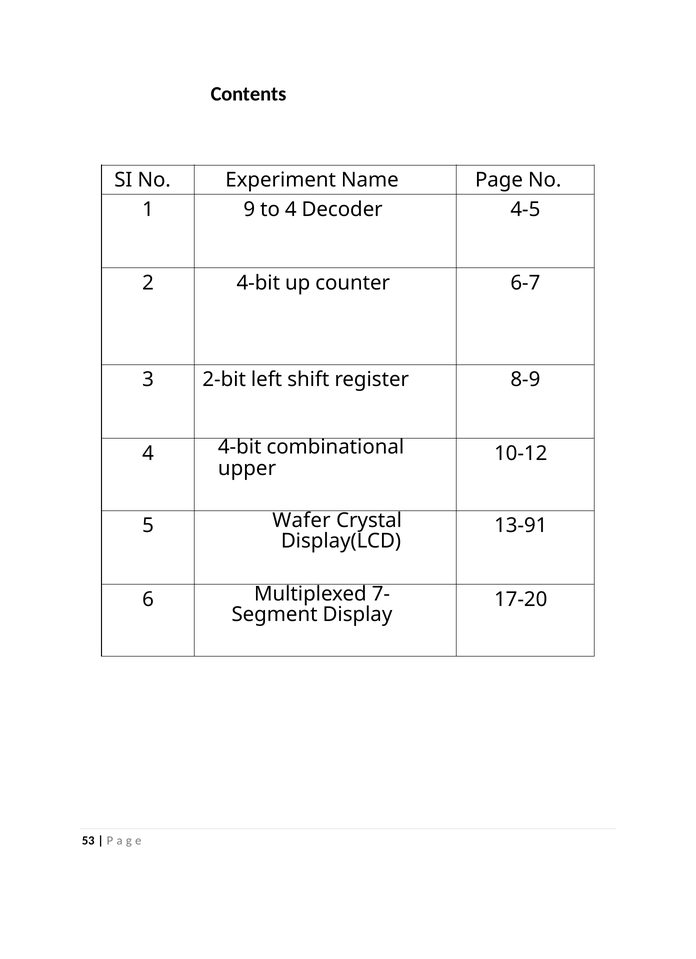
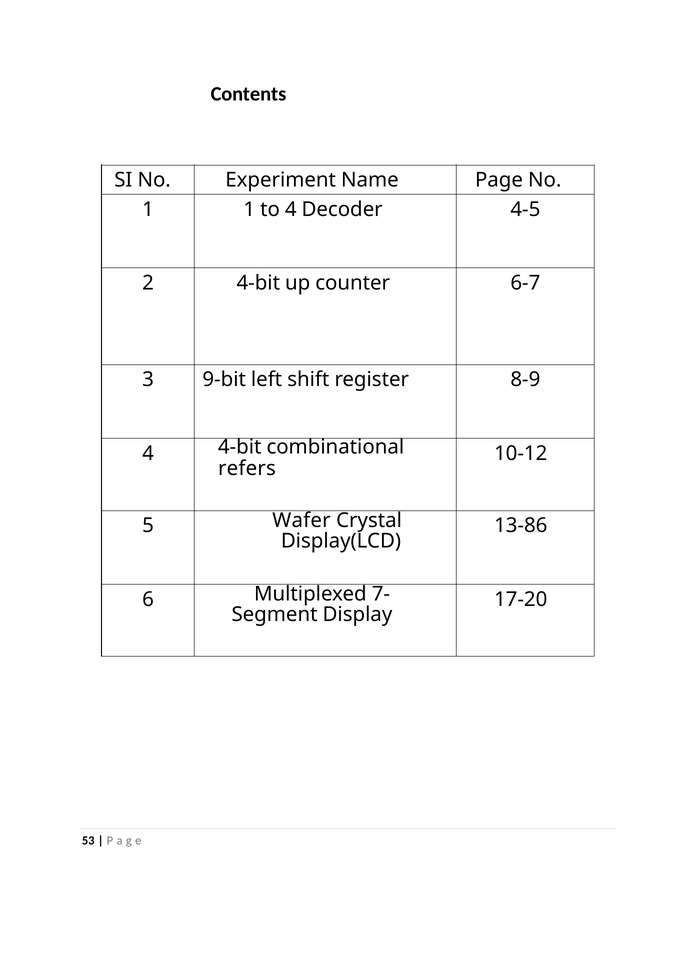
1 9: 9 -> 1
2-bit: 2-bit -> 9-bit
upper: upper -> refers
13-91: 13-91 -> 13-86
